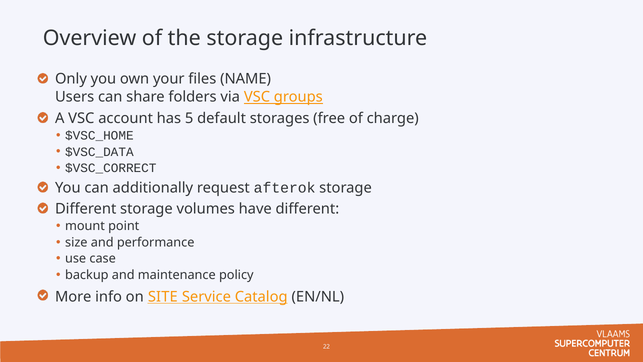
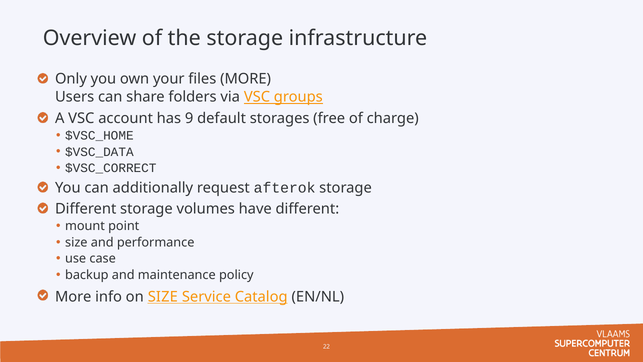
files NAME: NAME -> MORE
5: 5 -> 9
on SITE: SITE -> SIZE
